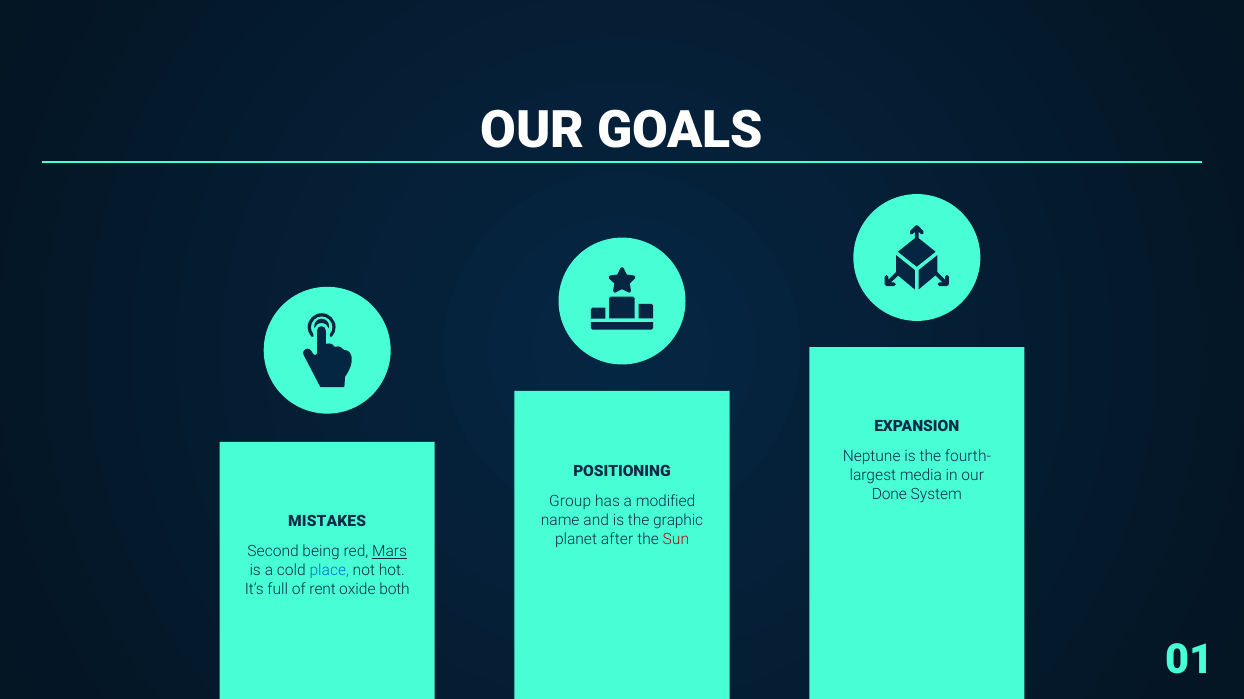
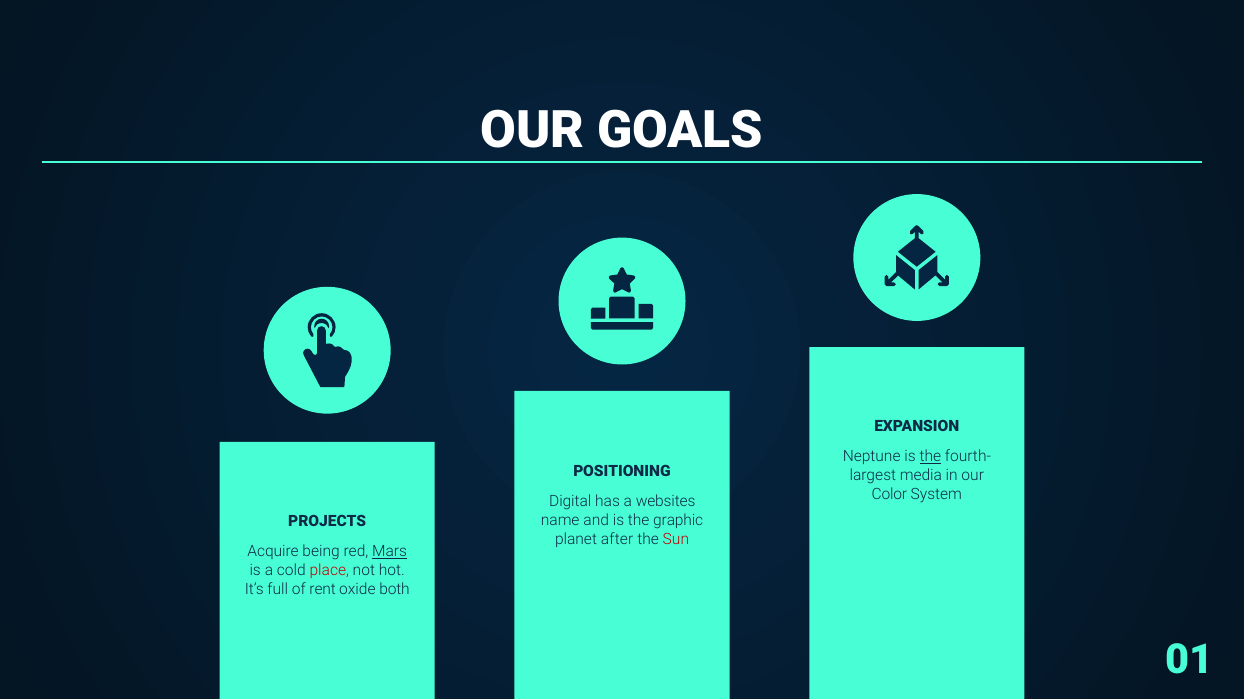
the at (930, 457) underline: none -> present
Done: Done -> Color
Group: Group -> Digital
modified: modified -> websites
MISTAKES: MISTAKES -> PROJECTS
Second: Second -> Acquire
place colour: blue -> red
